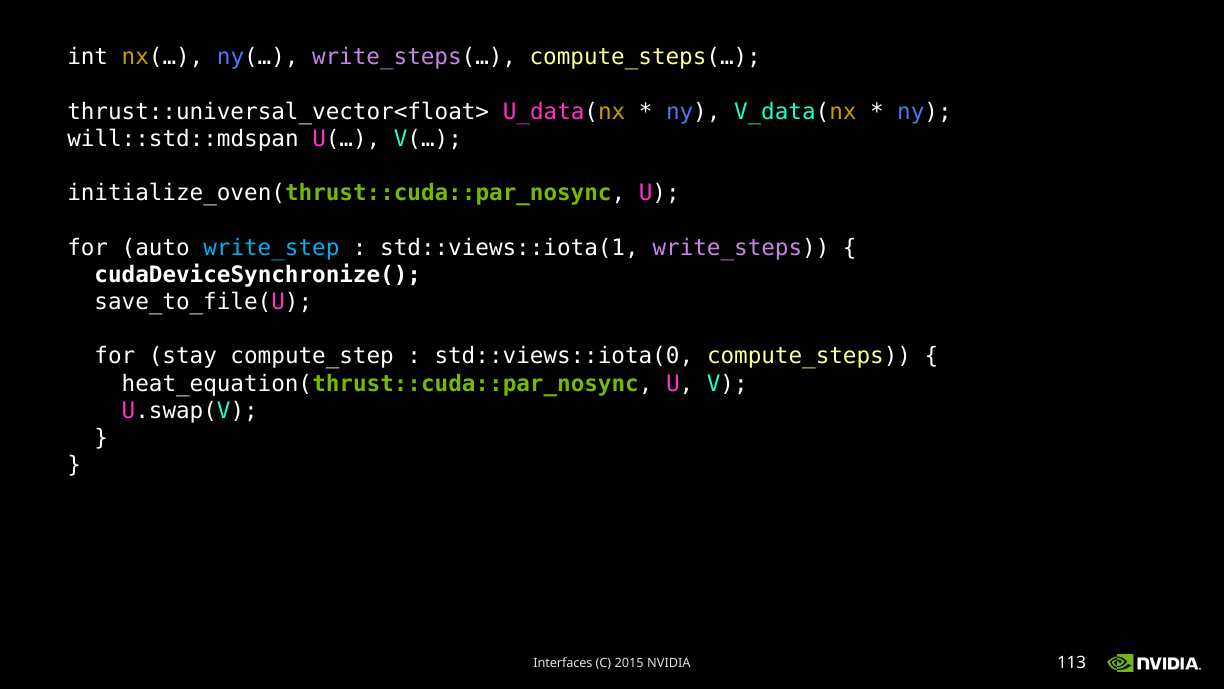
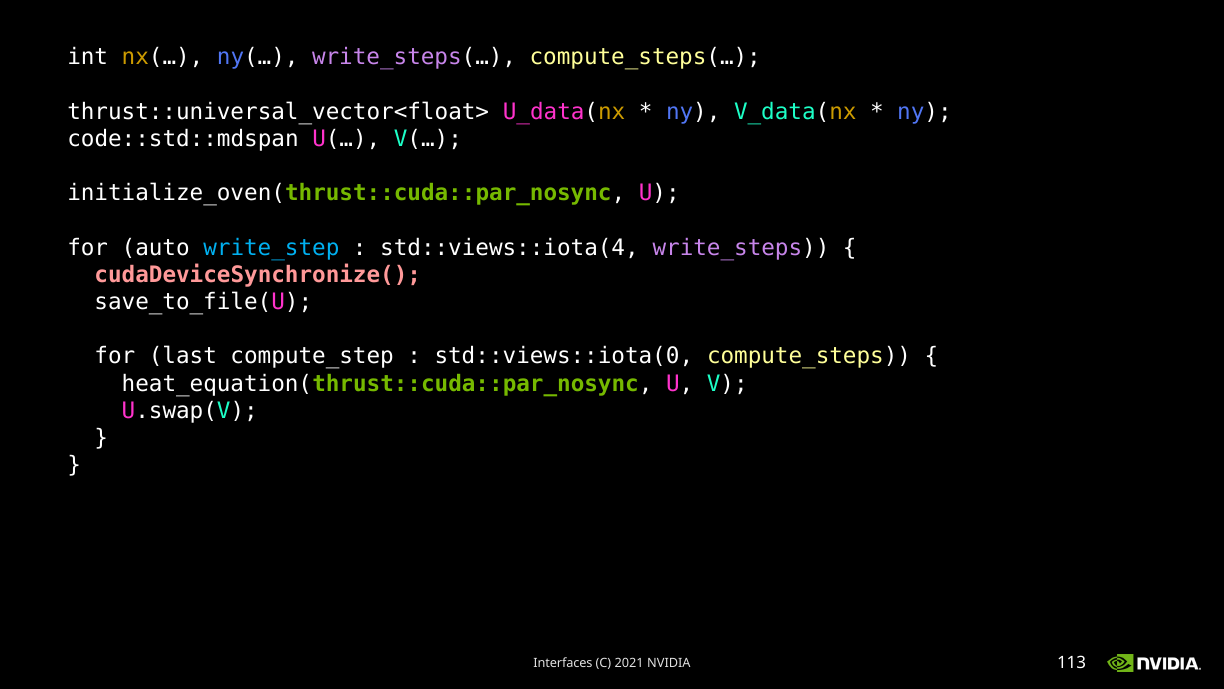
will::std::mdspan: will::std::mdspan -> code::std::mdspan
std::views::iota(1: std::views::iota(1 -> std::views::iota(4
cudaDeviceSynchronize( colour: white -> pink
stay: stay -> last
2015: 2015 -> 2021
